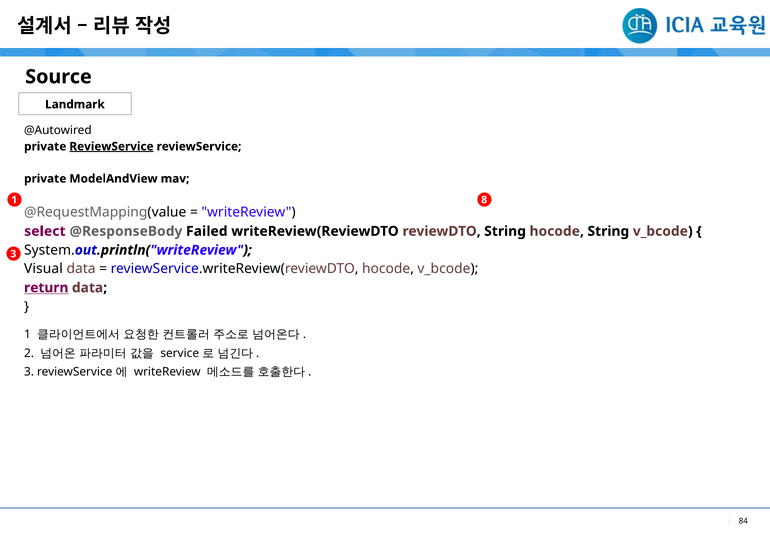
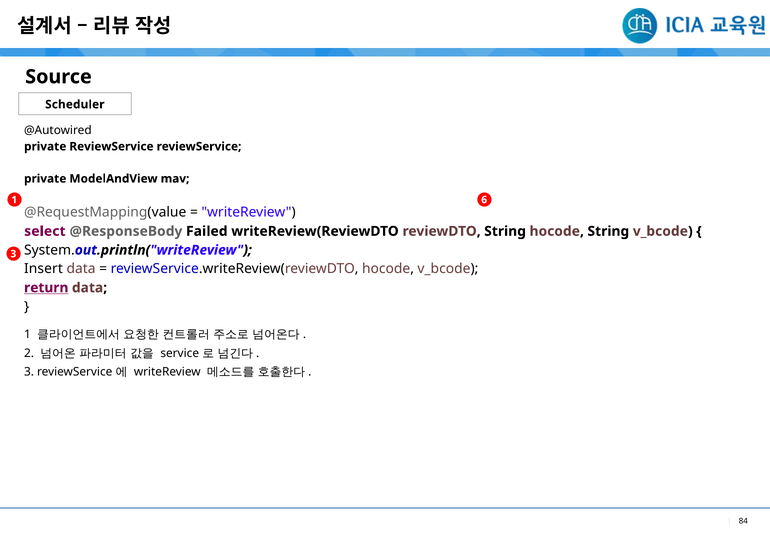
Landmark: Landmark -> Scheduler
ReviewService at (111, 147) underline: present -> none
8: 8 -> 6
Visual: Visual -> Insert
